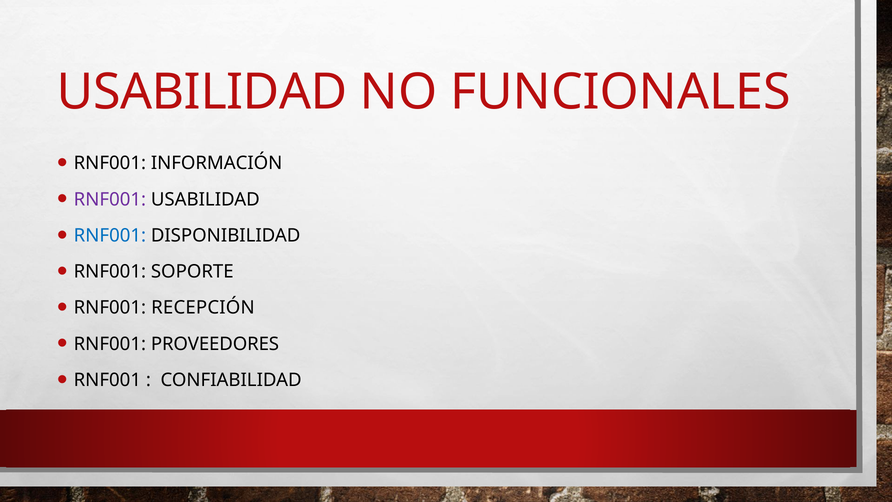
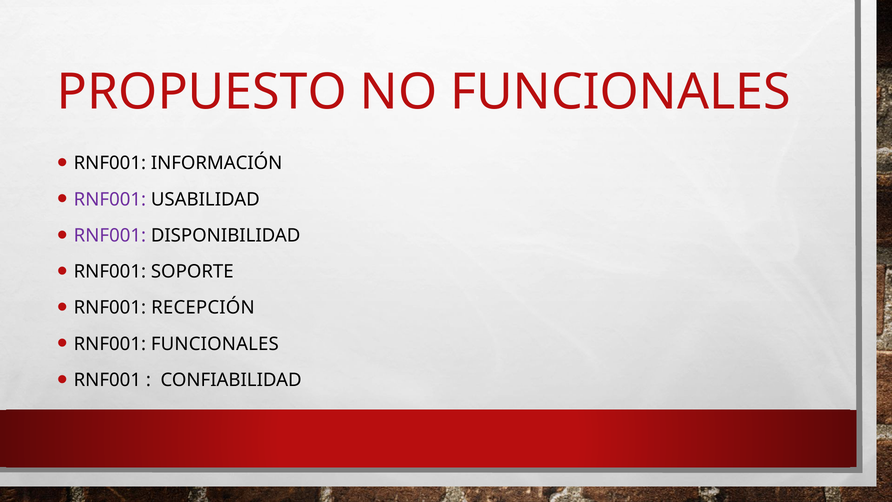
USABILIDAD at (202, 92): USABILIDAD -> PROPUESTO
RNF001 at (110, 235) colour: blue -> purple
RNF001 PROVEEDORES: PROVEEDORES -> FUNCIONALES
